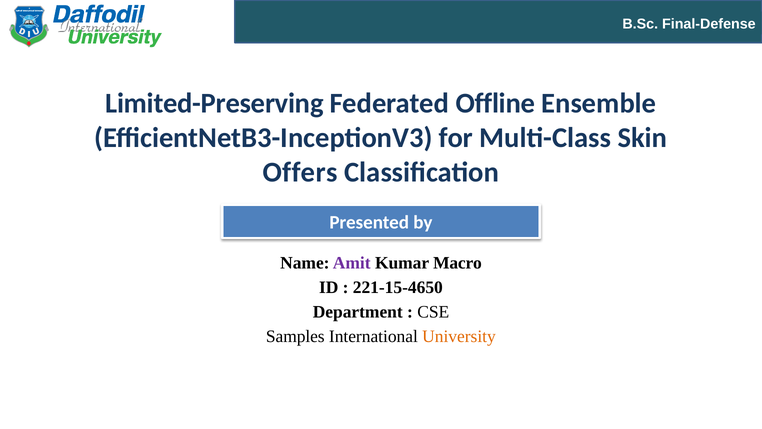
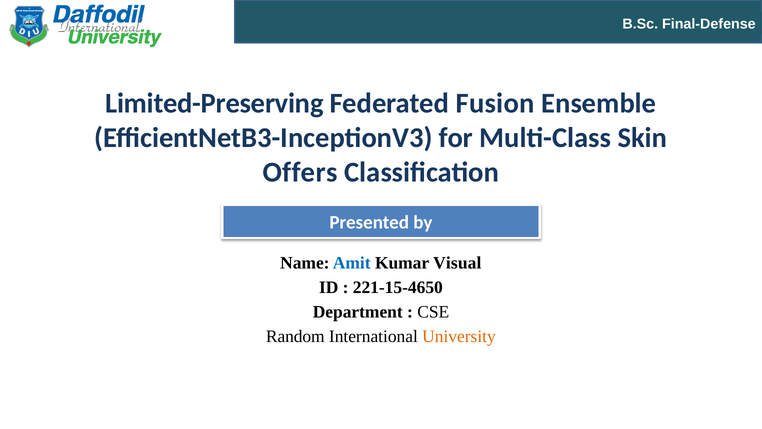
Offline: Offline -> Fusion
Amit colour: purple -> blue
Macro: Macro -> Visual
Samples: Samples -> Random
